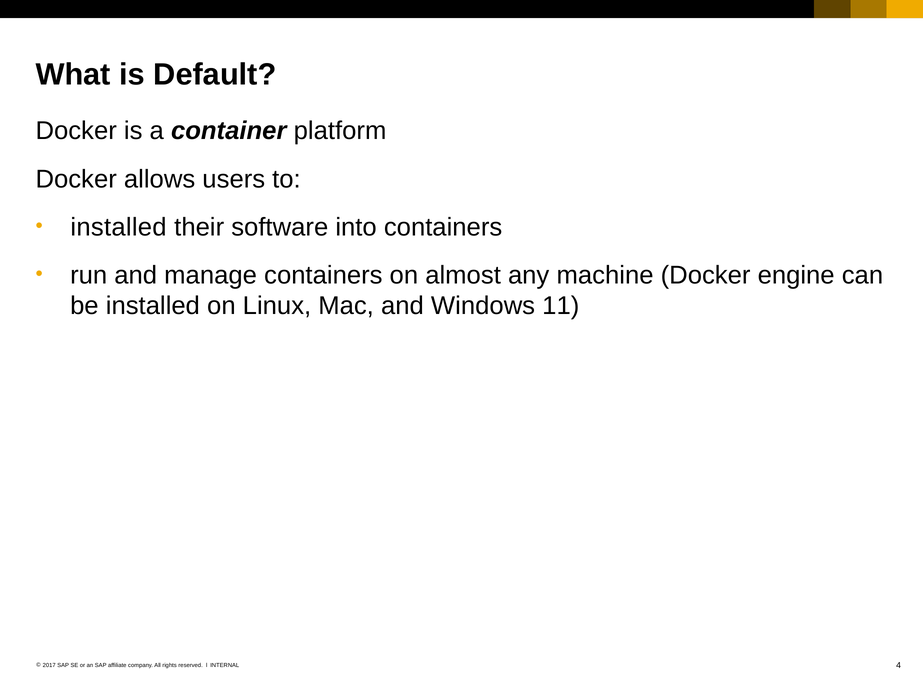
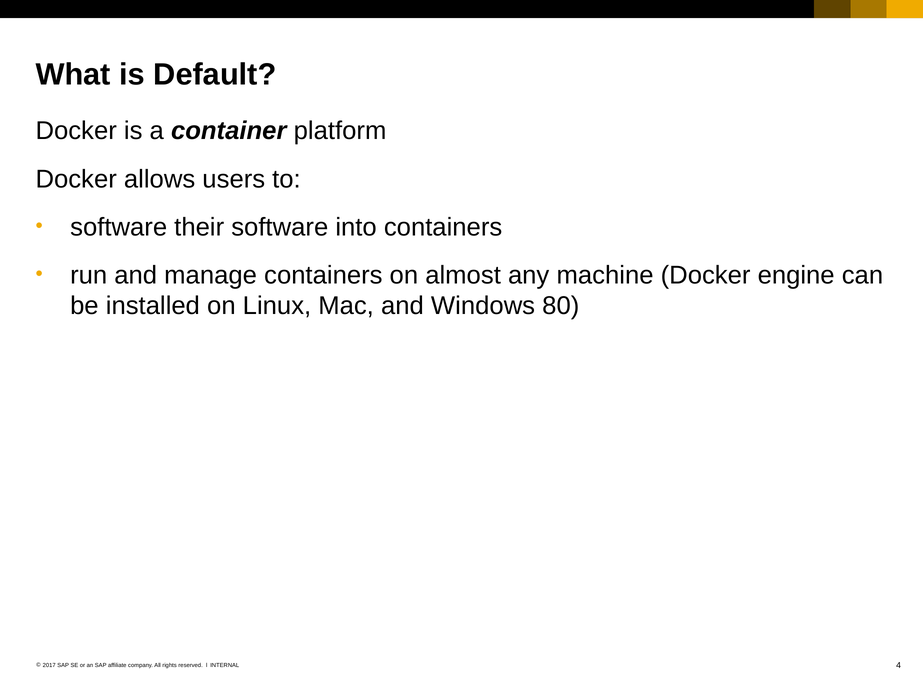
installed at (119, 227): installed -> software
11: 11 -> 80
